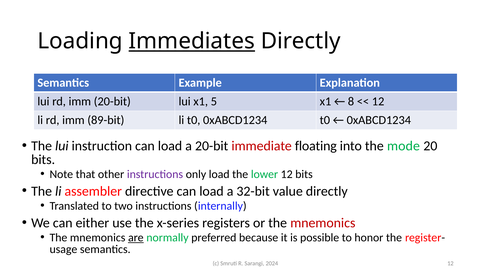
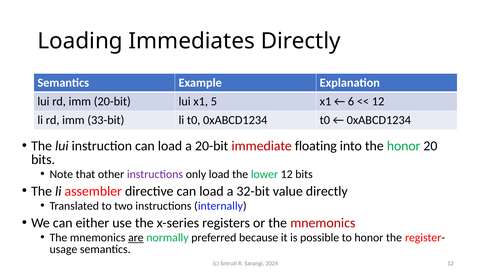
Immediates underline: present -> none
8: 8 -> 6
89-bit: 89-bit -> 33-bit
the mode: mode -> honor
